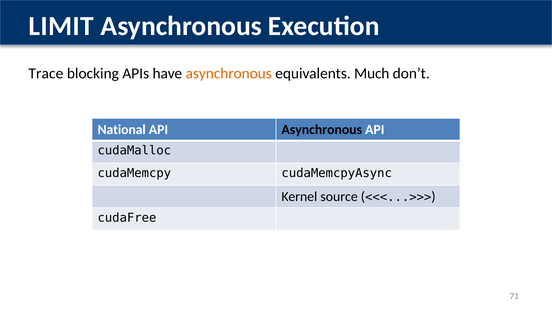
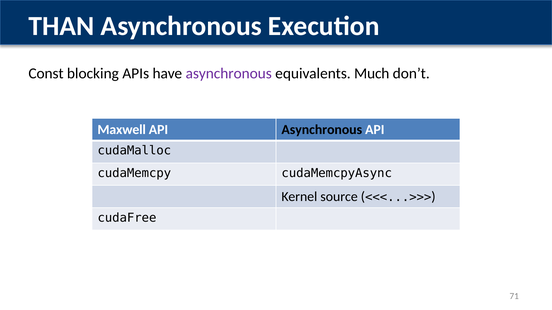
LIMIT: LIMIT -> THAN
Trace: Trace -> Const
asynchronous at (229, 74) colour: orange -> purple
National: National -> Maxwell
